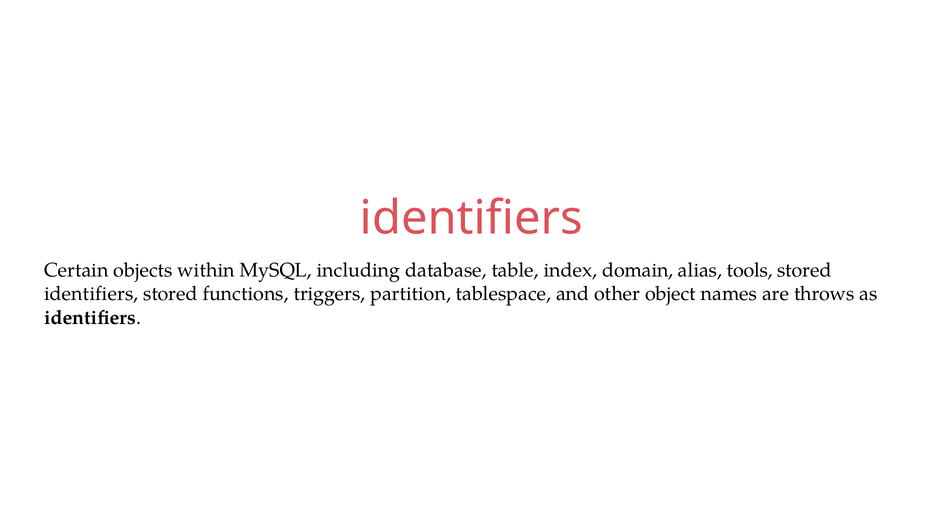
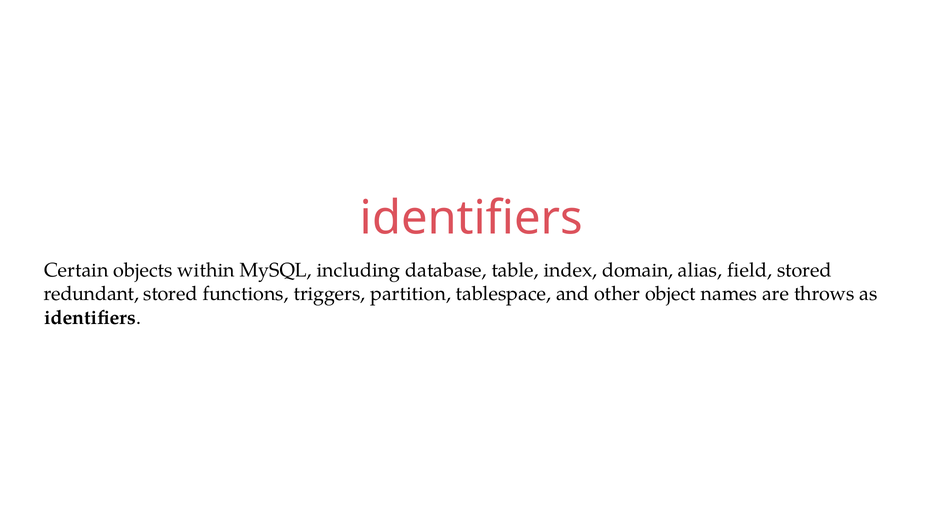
tools: tools -> field
identifiers at (91, 294): identifiers -> redundant
